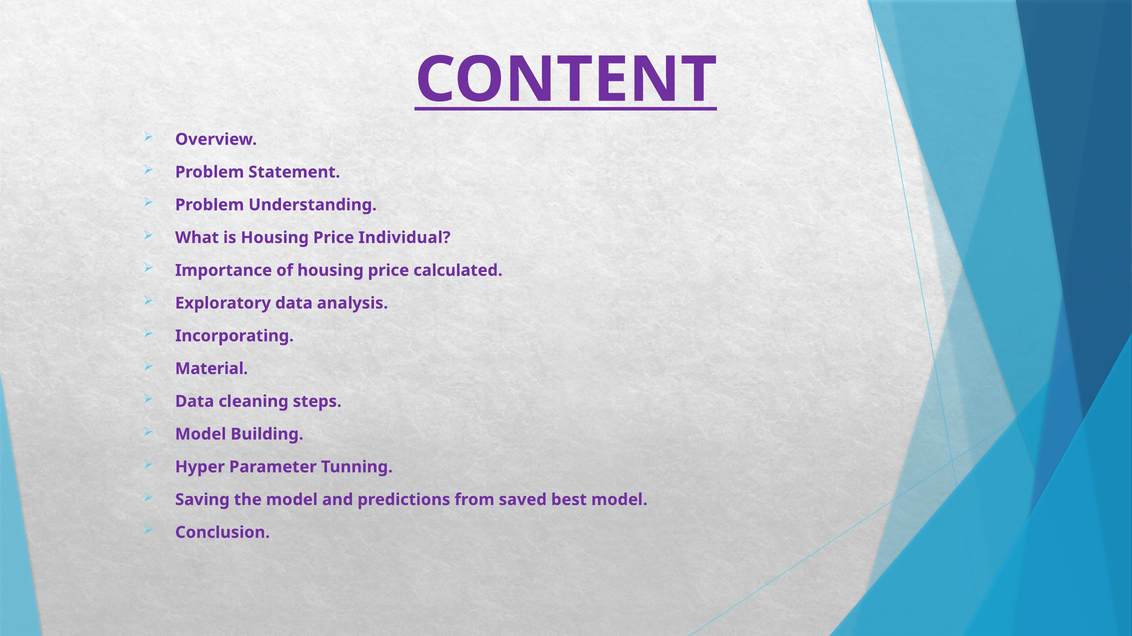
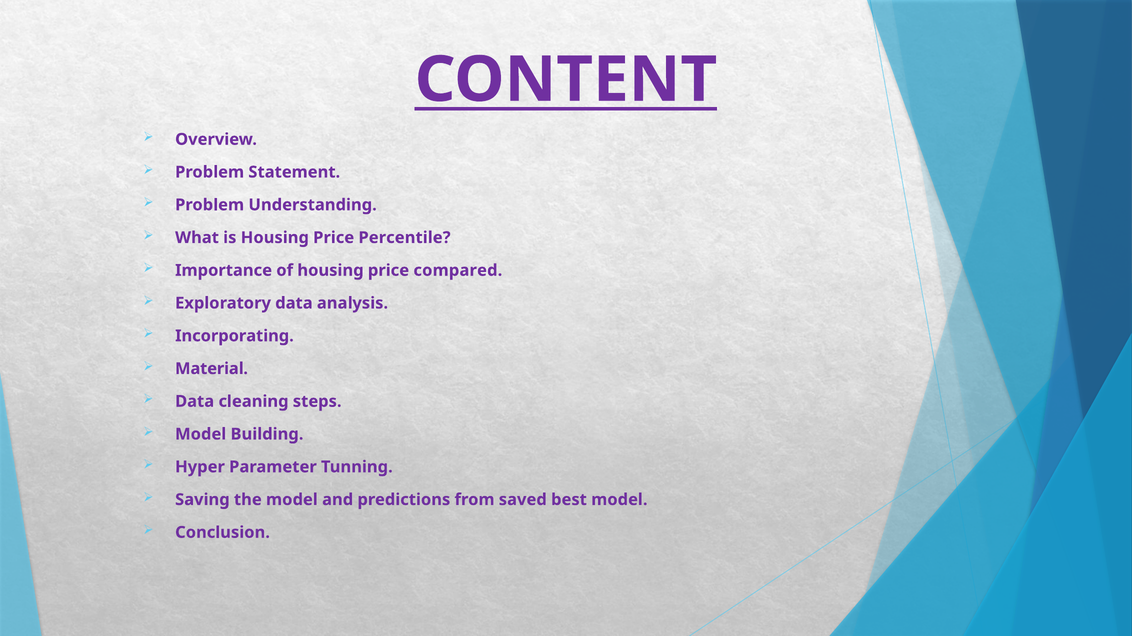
Individual: Individual -> Percentile
calculated: calculated -> compared
